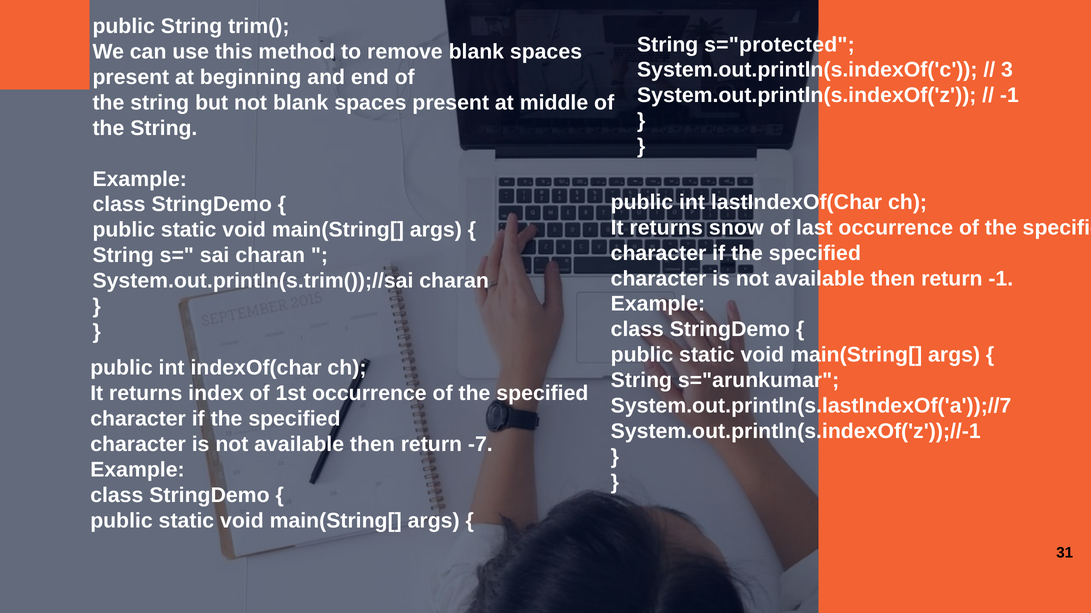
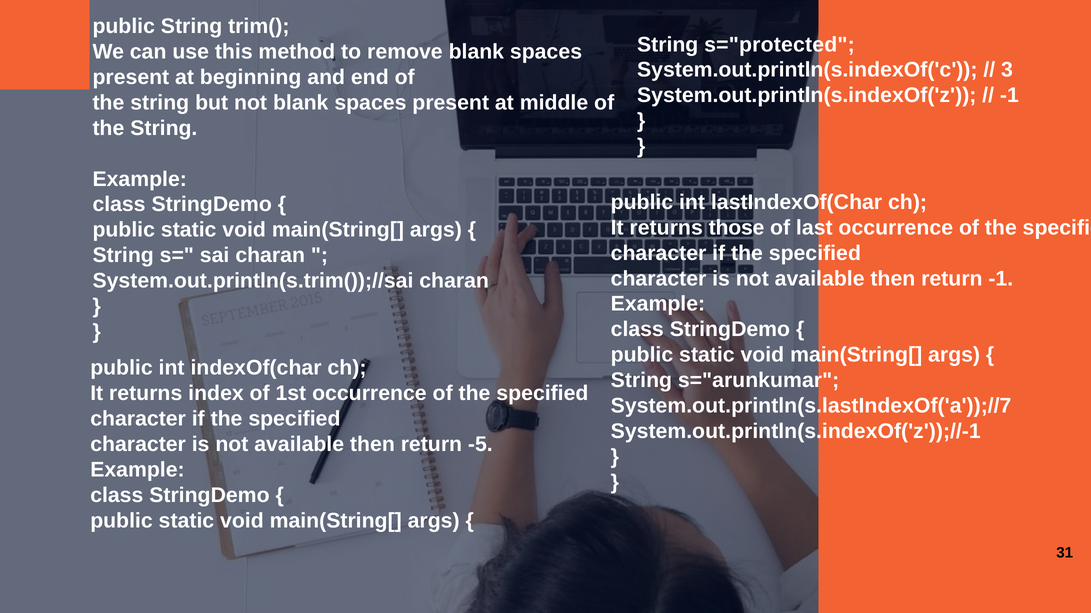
snow: snow -> those
-7: -7 -> -5
